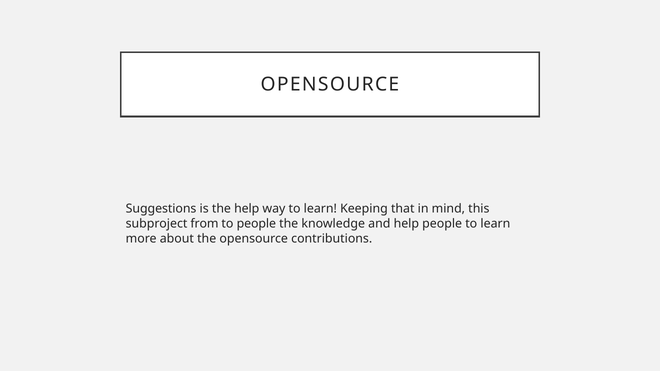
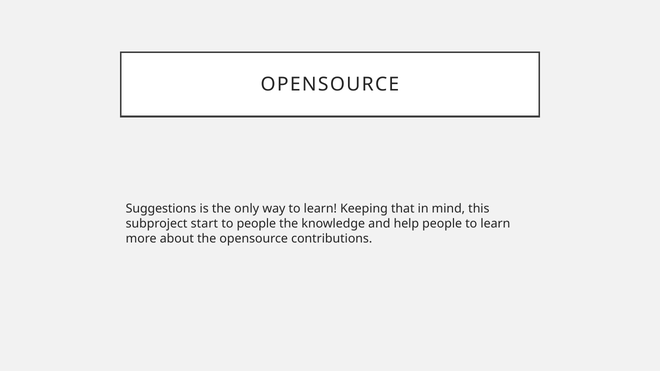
the help: help -> only
from: from -> start
